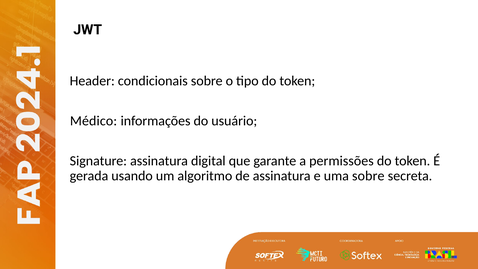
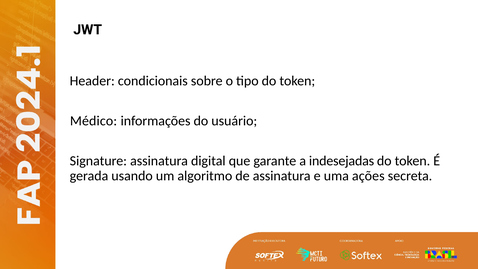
permissões: permissões -> indesejadas
uma sobre: sobre -> ações
